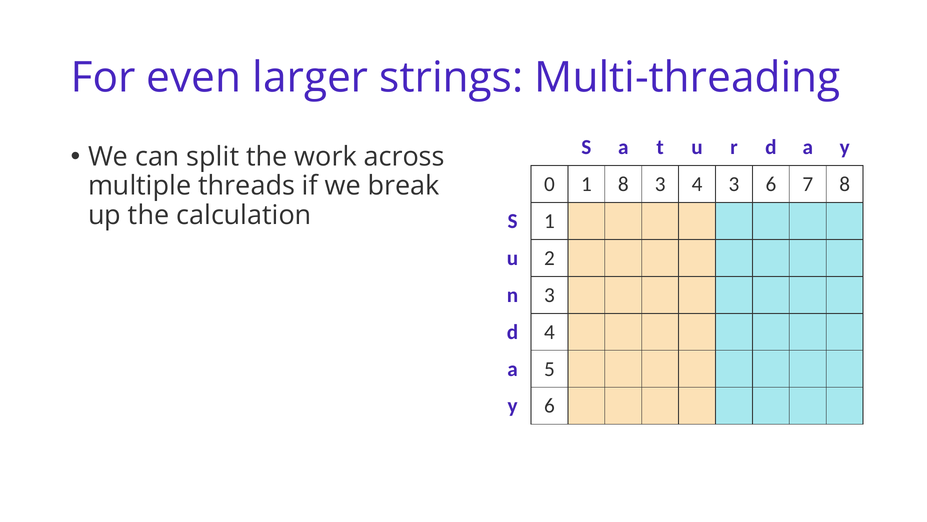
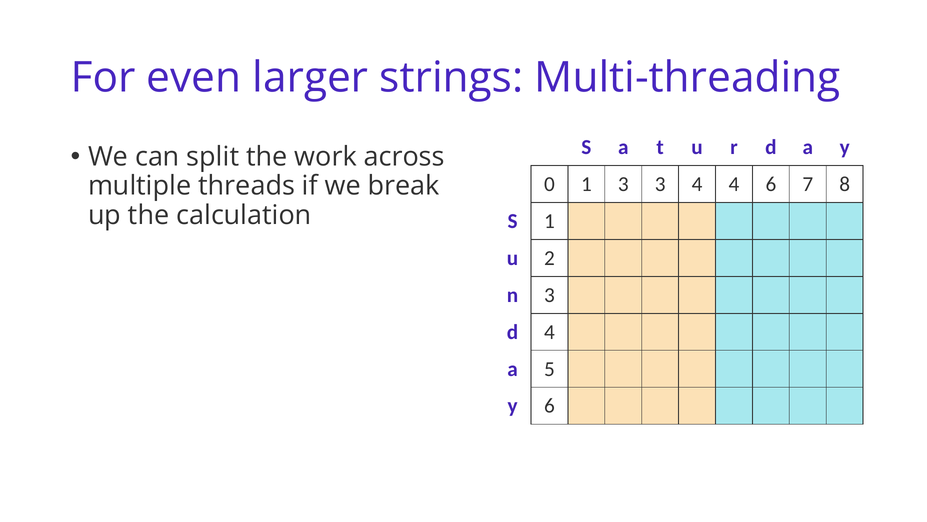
1 8: 8 -> 3
4 3: 3 -> 4
